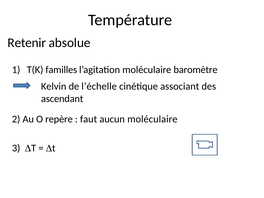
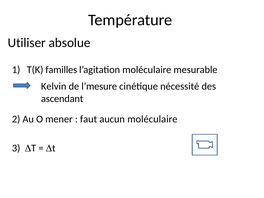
Retenir: Retenir -> Utiliser
baromètre: baromètre -> mesurable
l’échelle: l’échelle -> l’mesure
associant: associant -> nécessité
repère: repère -> mener
